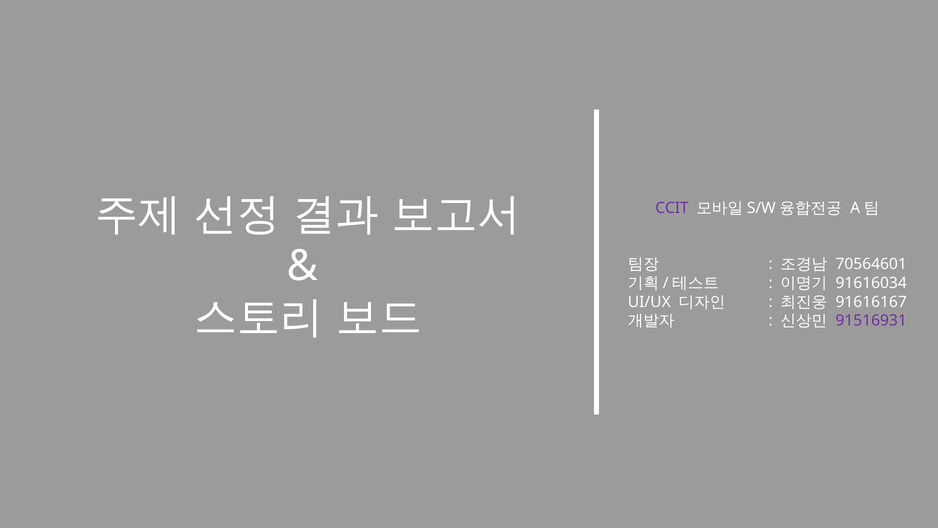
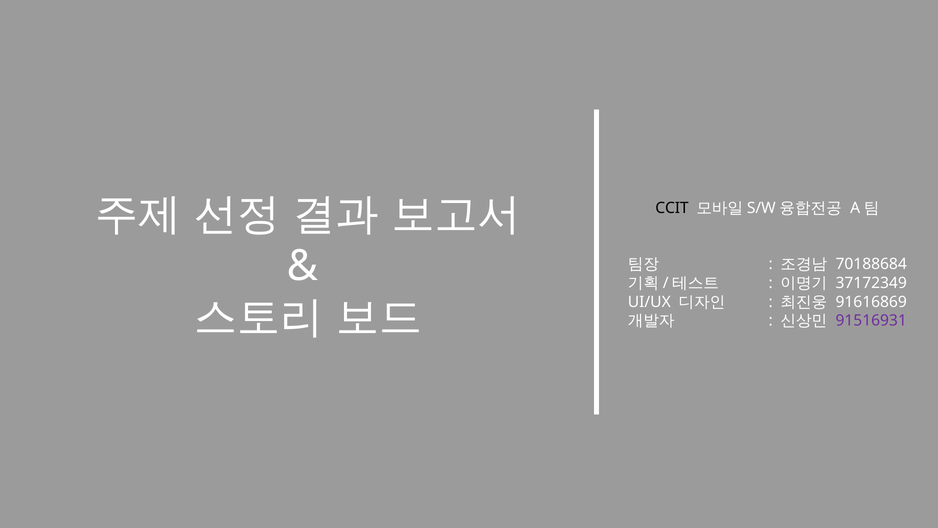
CCIT colour: purple -> black
70564601: 70564601 -> 70188684
91616034: 91616034 -> 37172349
91616167: 91616167 -> 91616869
